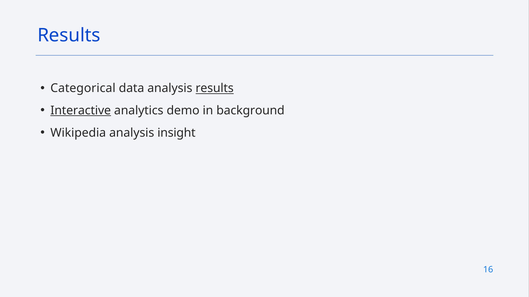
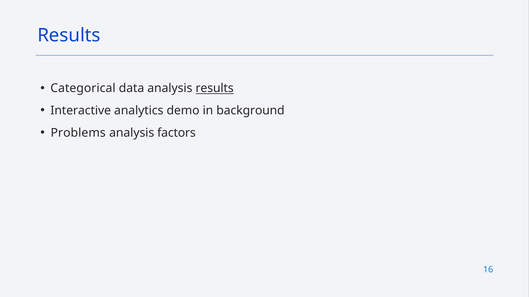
Interactive underline: present -> none
Wikipedia: Wikipedia -> Problems
insight: insight -> factors
